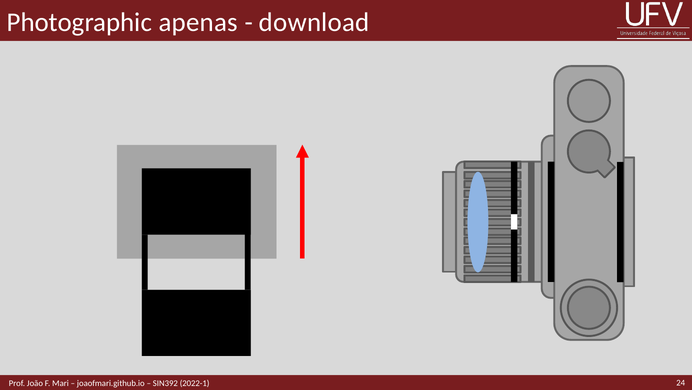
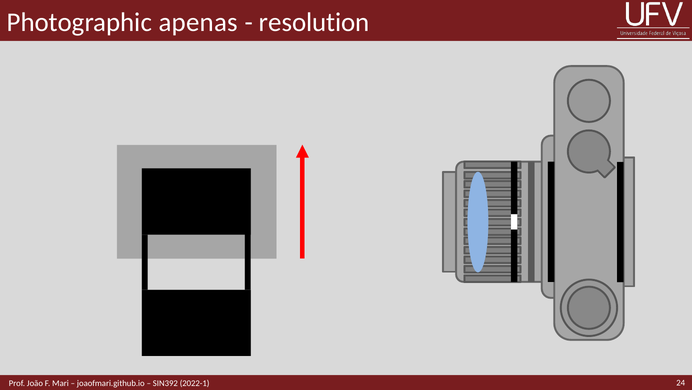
download: download -> resolution
